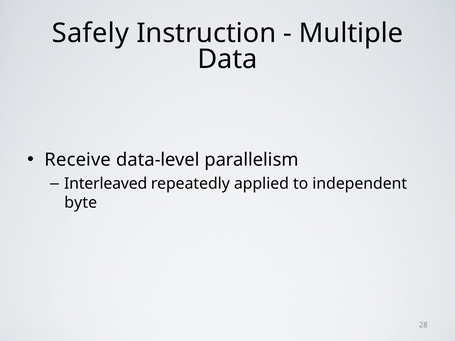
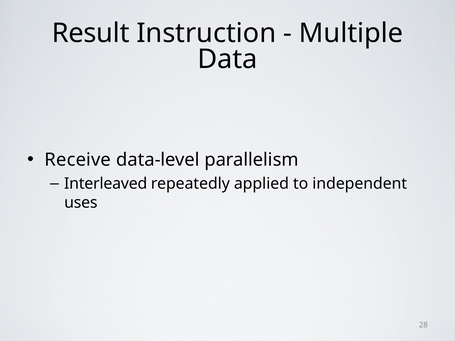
Safely: Safely -> Result
byte: byte -> uses
